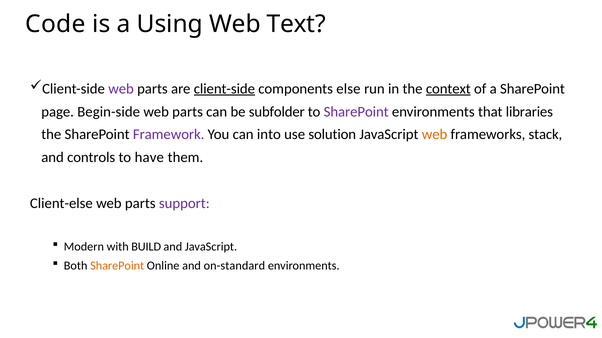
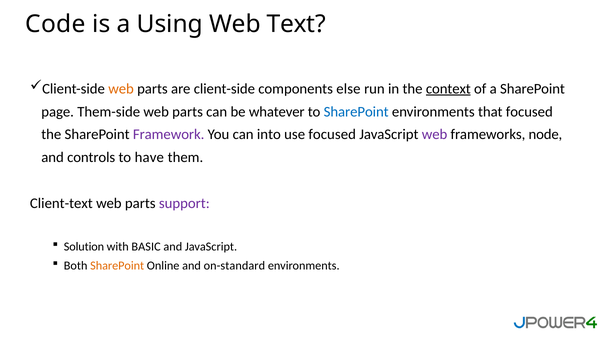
web at (121, 89) colour: purple -> orange
client-side at (224, 89) underline: present -> none
Begin-side: Begin-side -> Them-side
subfolder: subfolder -> whatever
SharePoint at (356, 112) colour: purple -> blue
that libraries: libraries -> focused
use solution: solution -> focused
web at (435, 135) colour: orange -> purple
stack: stack -> node
Client-else: Client-else -> Client-text
Modern: Modern -> Solution
BUILD: BUILD -> BASIC
